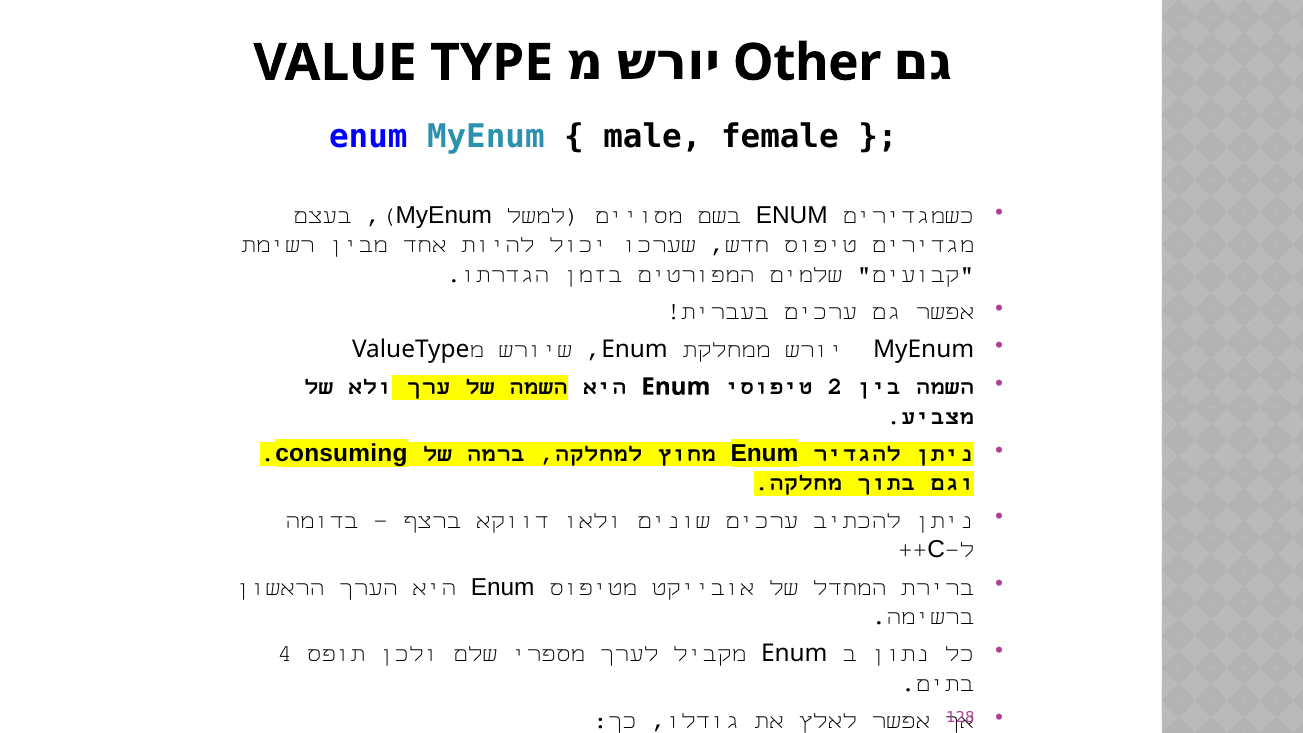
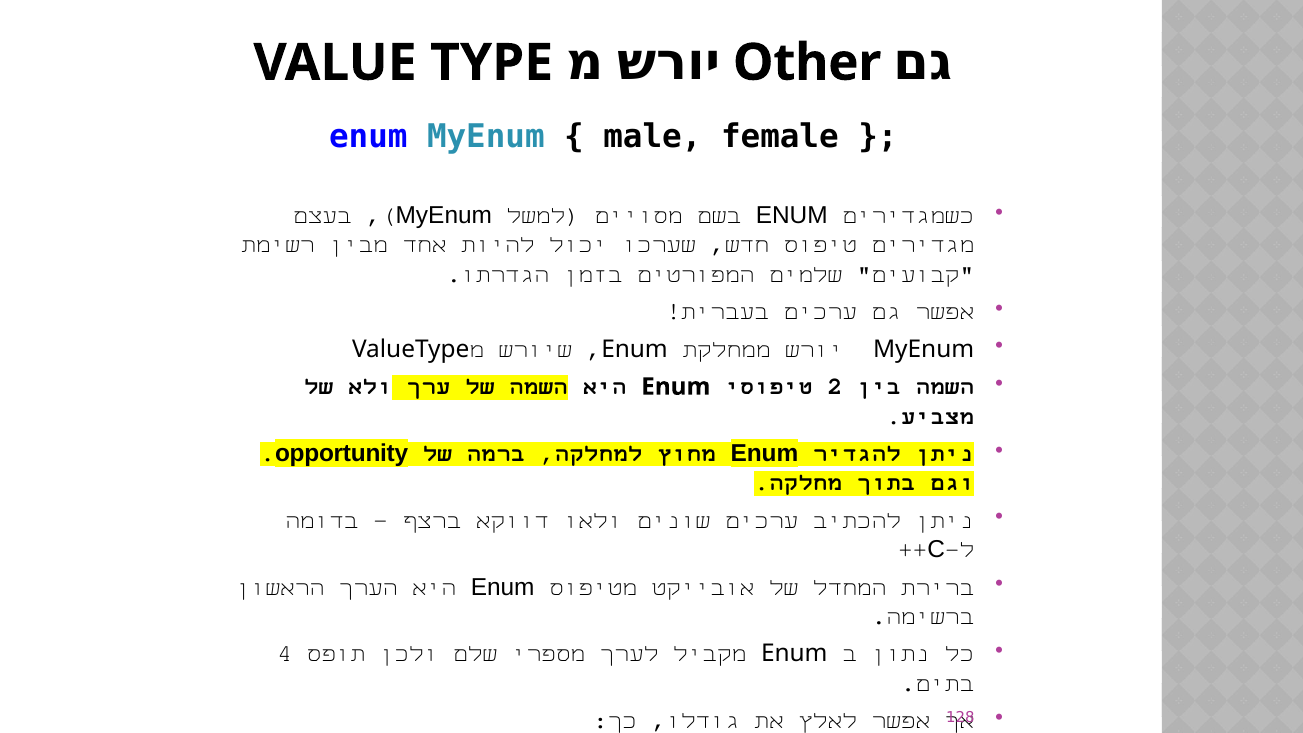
consuming: consuming -> opportunity
